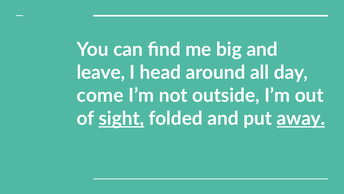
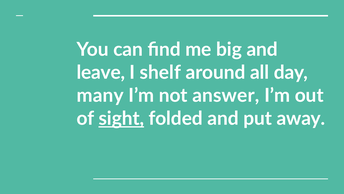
head: head -> shelf
come: come -> many
outside: outside -> answer
away underline: present -> none
